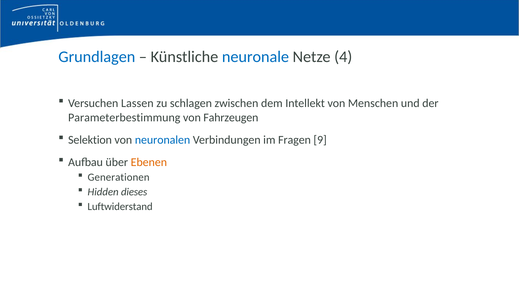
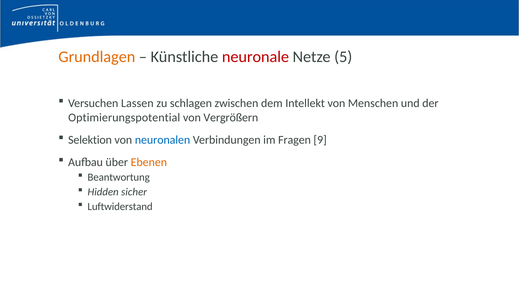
Grundlagen colour: blue -> orange
neuronale colour: blue -> red
4: 4 -> 5
Parameterbestimmung: Parameterbestimmung -> Optimierungspotential
Fahrzeugen: Fahrzeugen -> Vergrößern
Generationen: Generationen -> Beantwortung
dieses: dieses -> sicher
